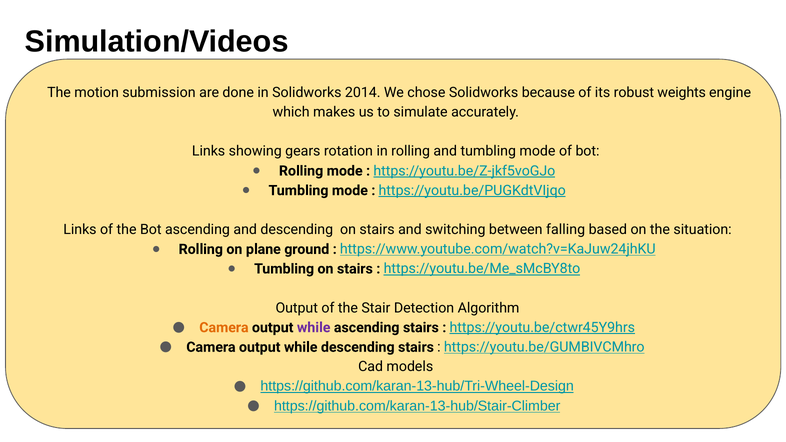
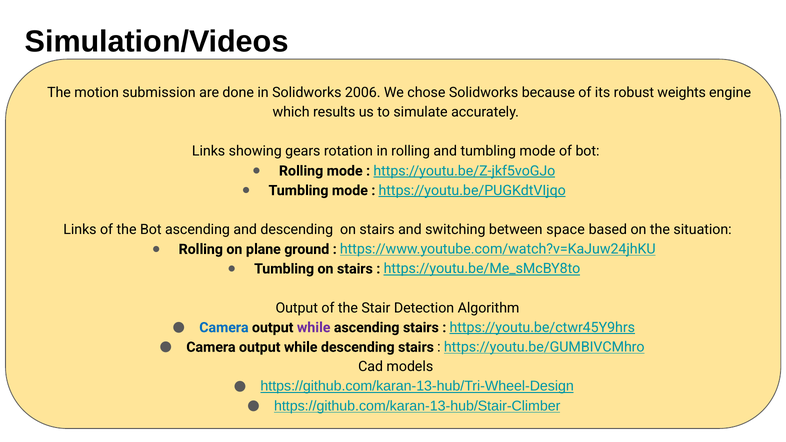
2014: 2014 -> 2006
makes: makes -> results
falling: falling -> space
Camera at (224, 328) colour: orange -> blue
